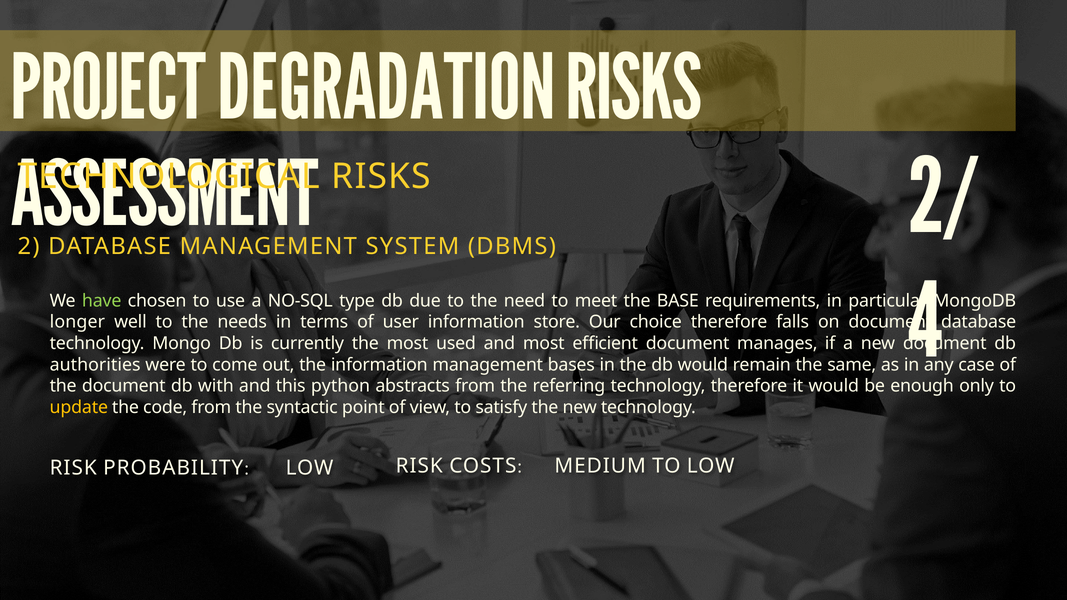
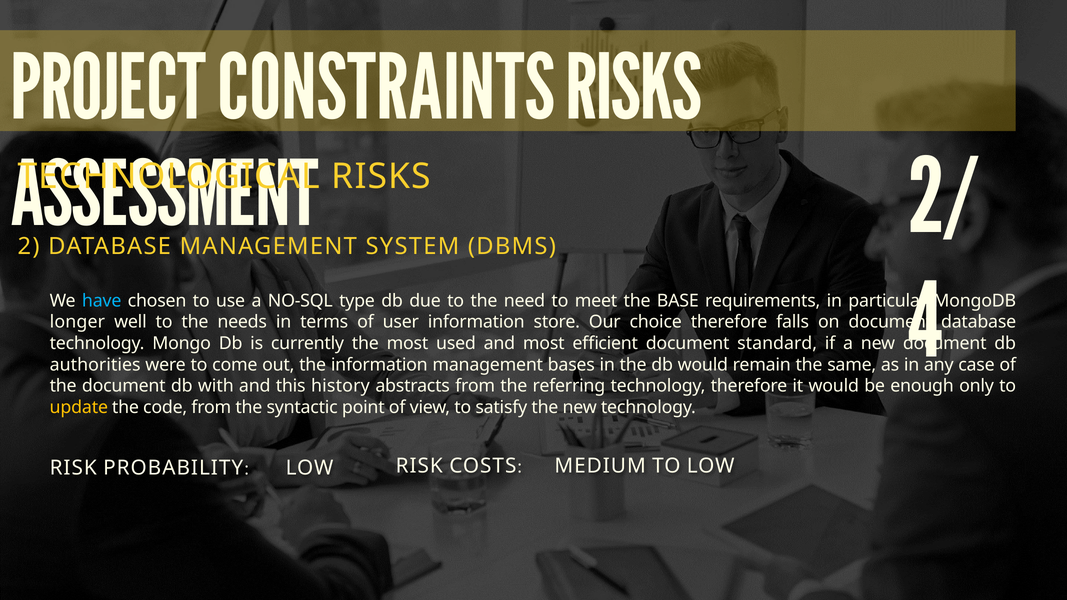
DEGRADATION: DEGRADATION -> CONSTRAINTS
have colour: light green -> light blue
manages: manages -> standard
python: python -> history
